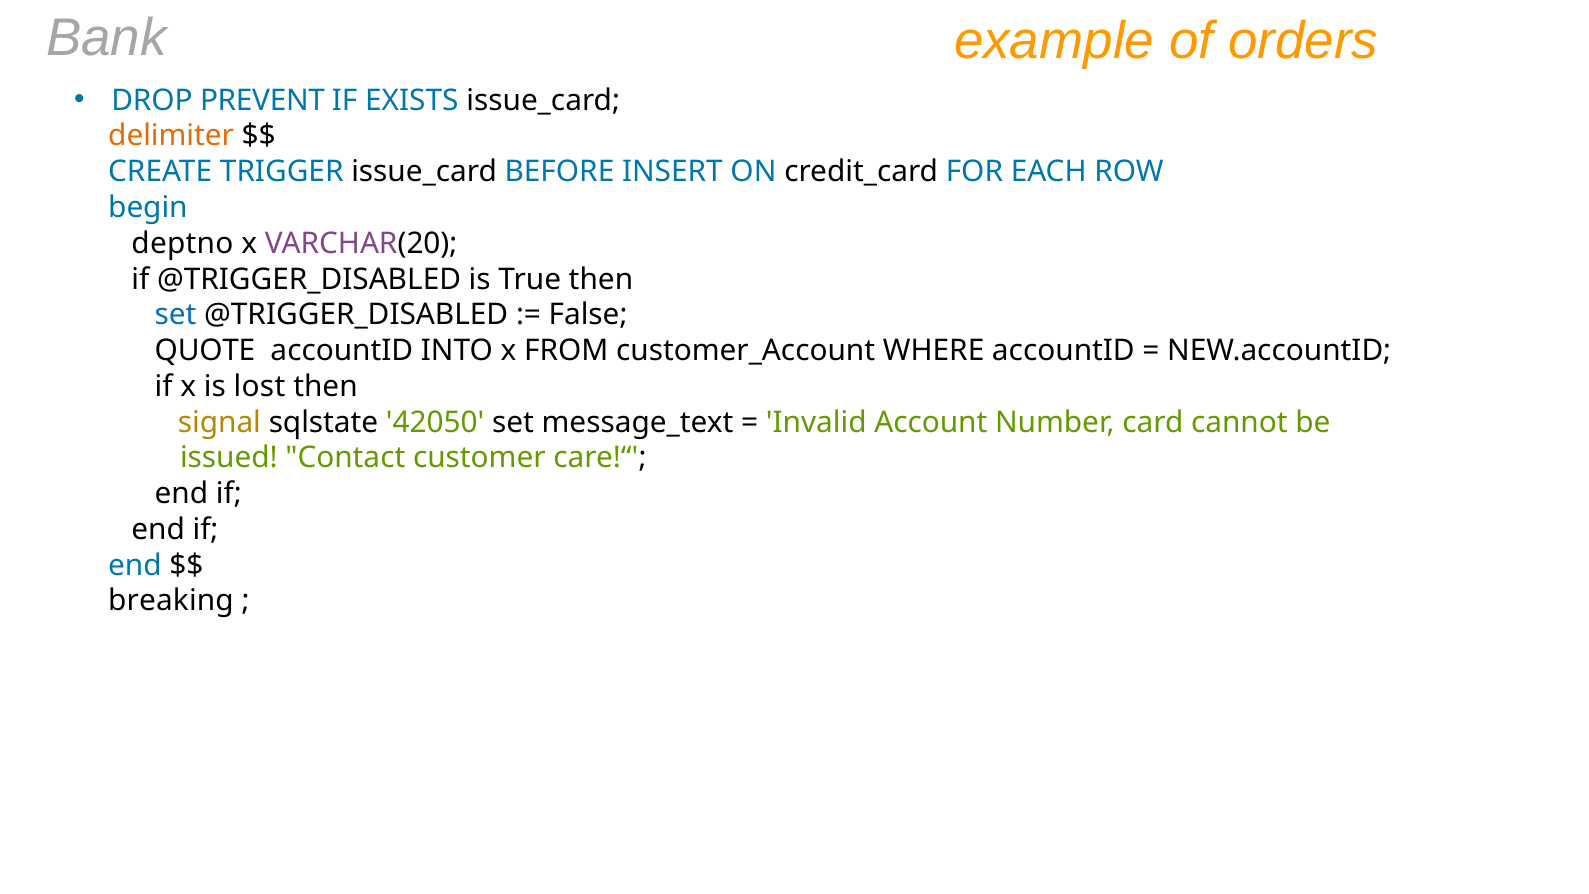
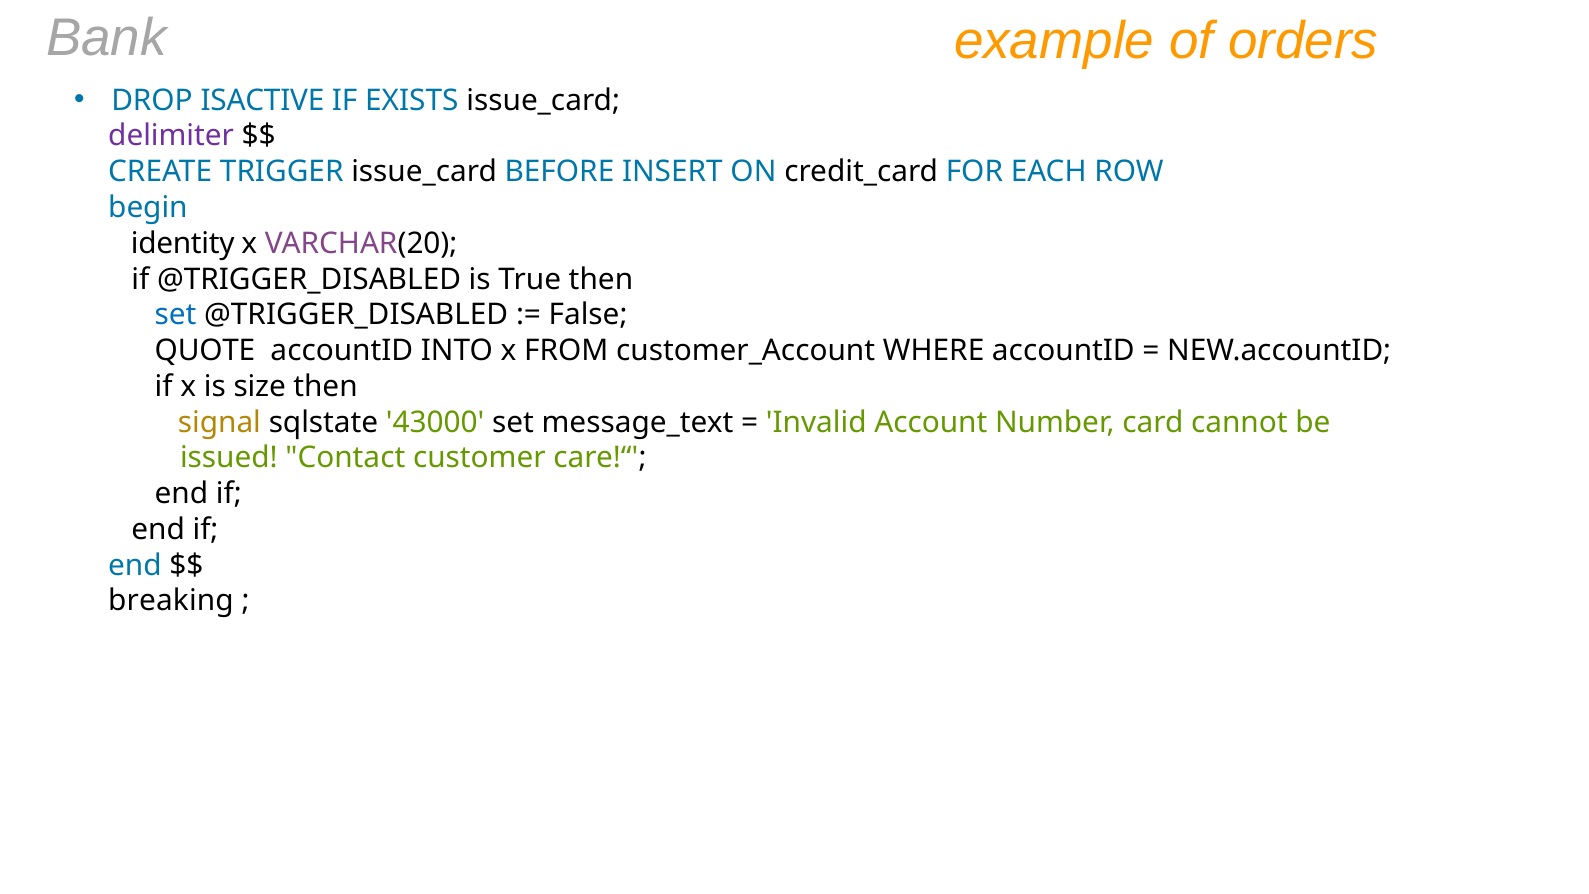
PREVENT: PREVENT -> ISACTIVE
delimiter colour: orange -> purple
deptno: deptno -> identity
lost: lost -> size
42050: 42050 -> 43000
